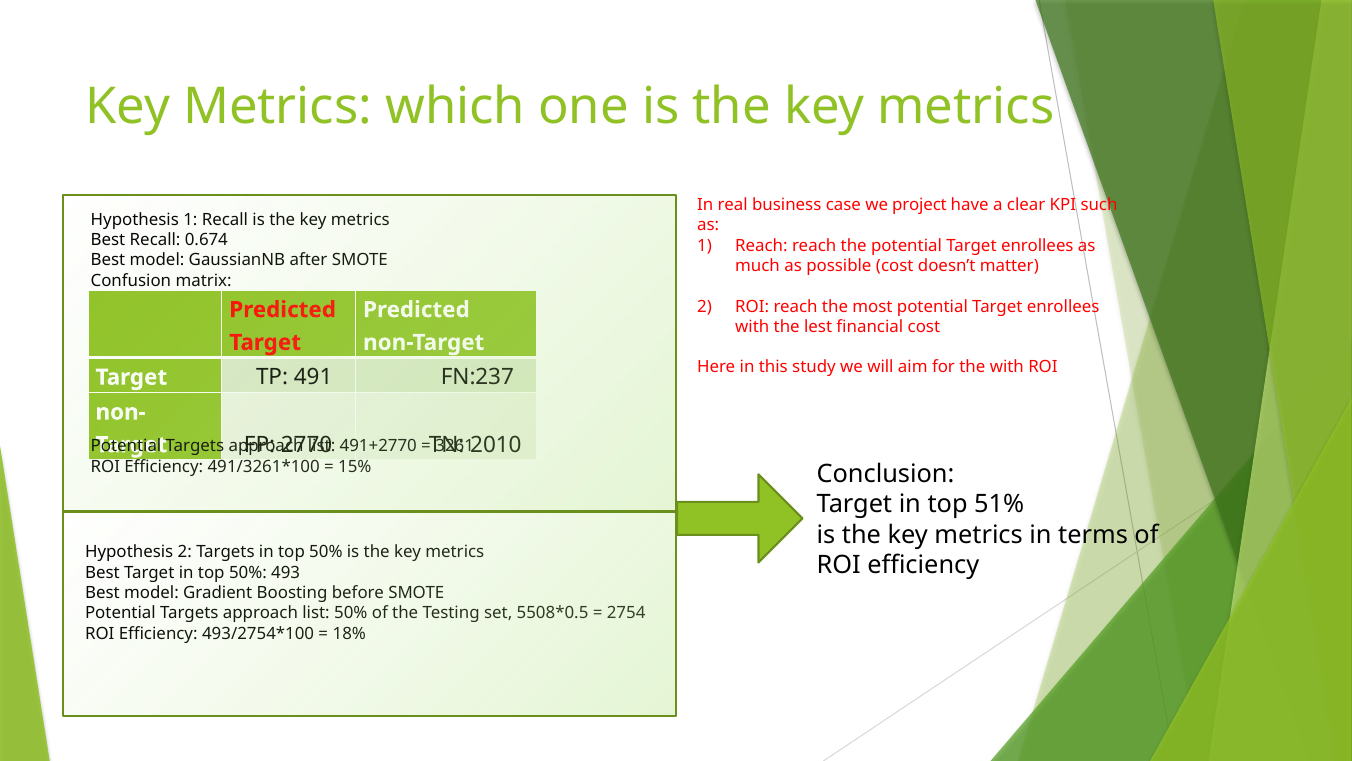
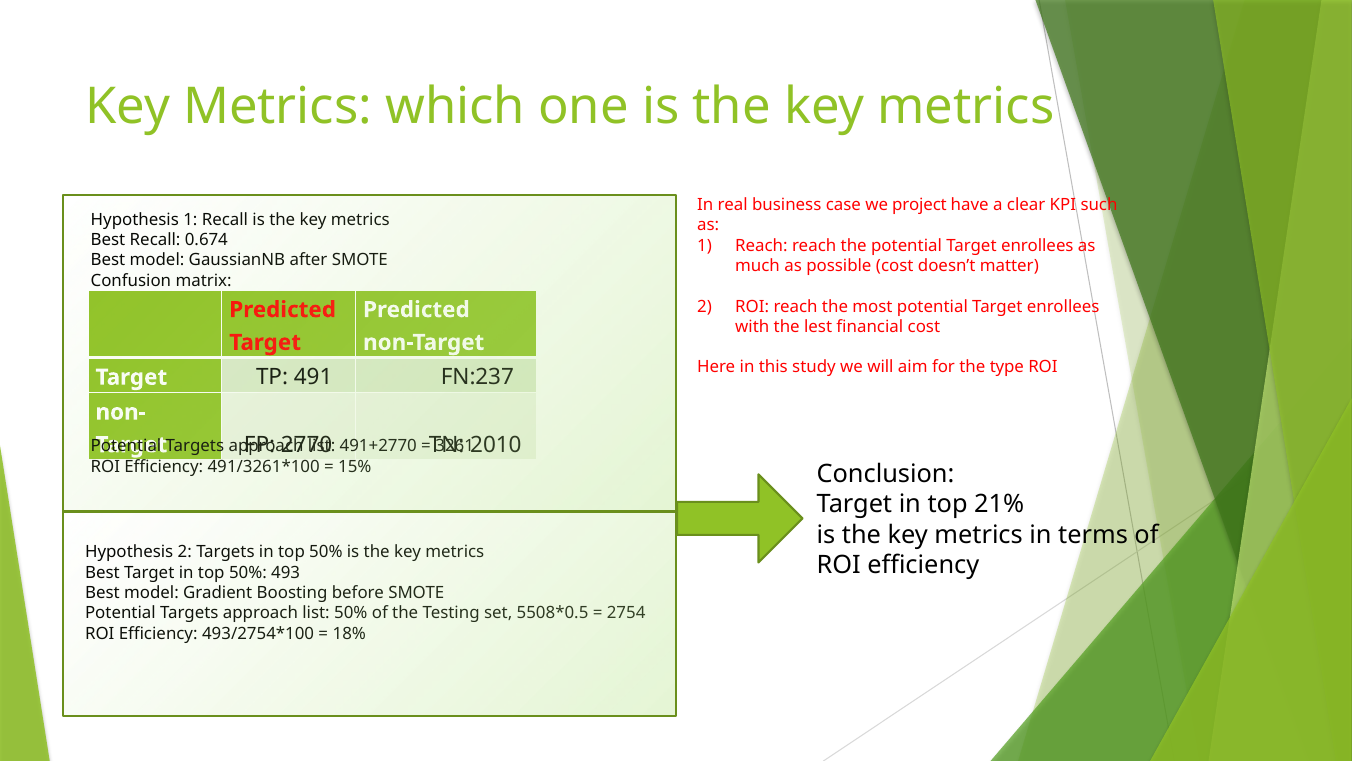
the with: with -> type
51%: 51% -> 21%
